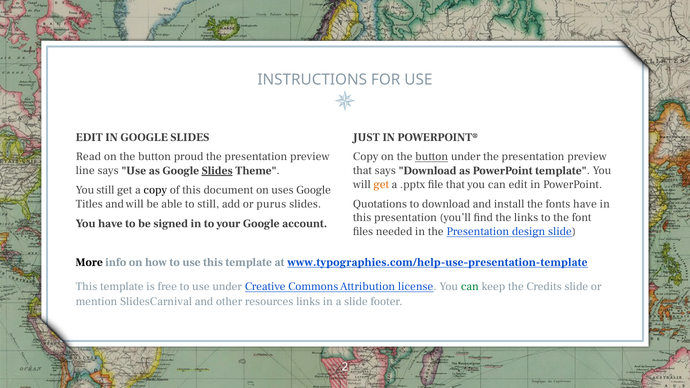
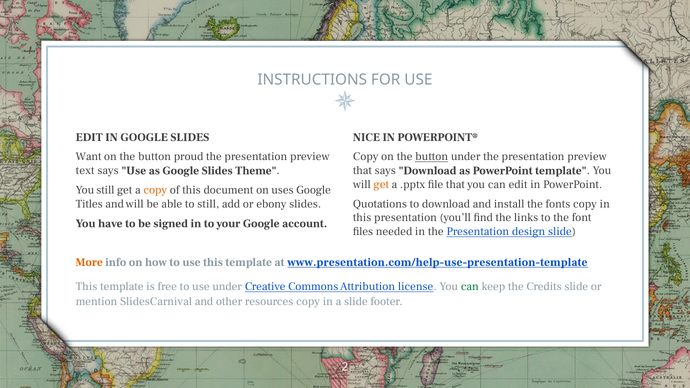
JUST: JUST -> NICE
Read: Read -> Want
line: line -> text
Slides at (217, 171) underline: present -> none
copy at (155, 190) colour: black -> orange
purus: purus -> ebony
fonts have: have -> copy
More colour: black -> orange
www.typographies.com/help-use-presentation-template: www.typographies.com/help-use-presentation-template -> www.presentation.com/help-use-presentation-template
resources links: links -> copy
